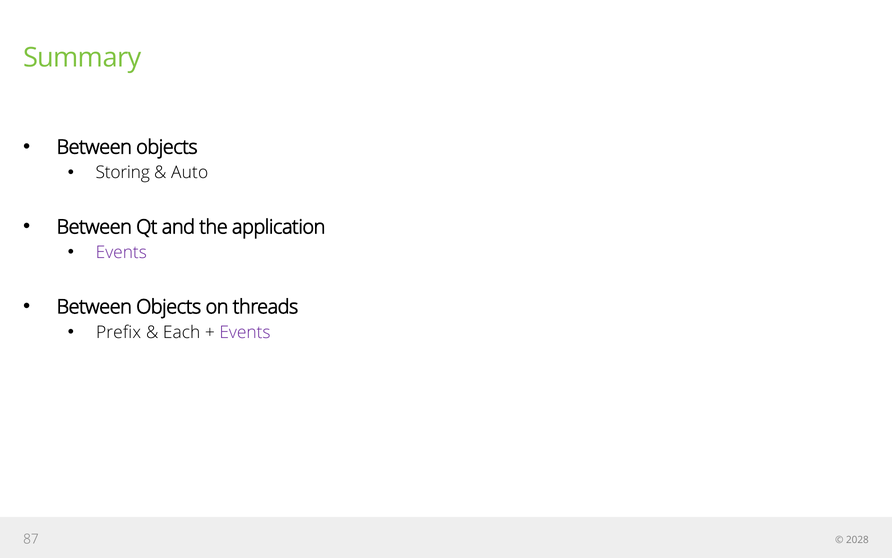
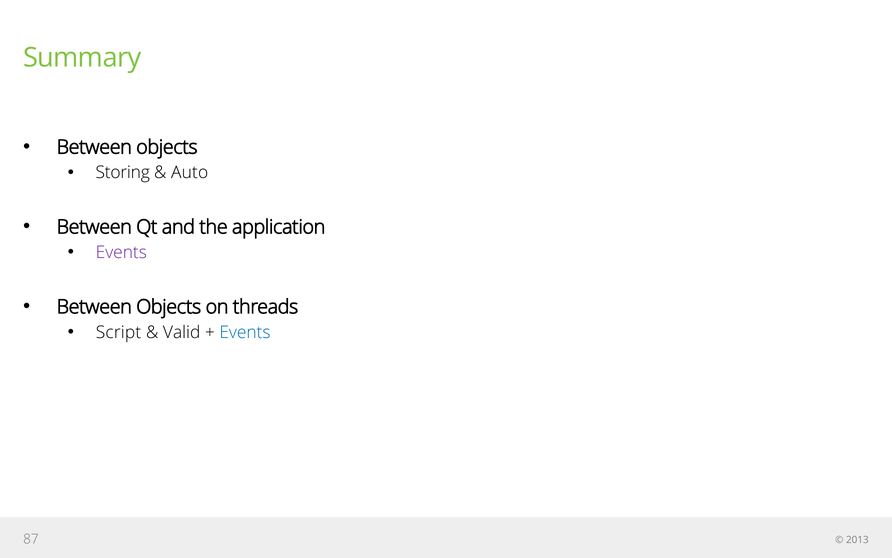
Prefix: Prefix -> Script
Each: Each -> Valid
Events at (245, 332) colour: purple -> blue
2028: 2028 -> 2013
